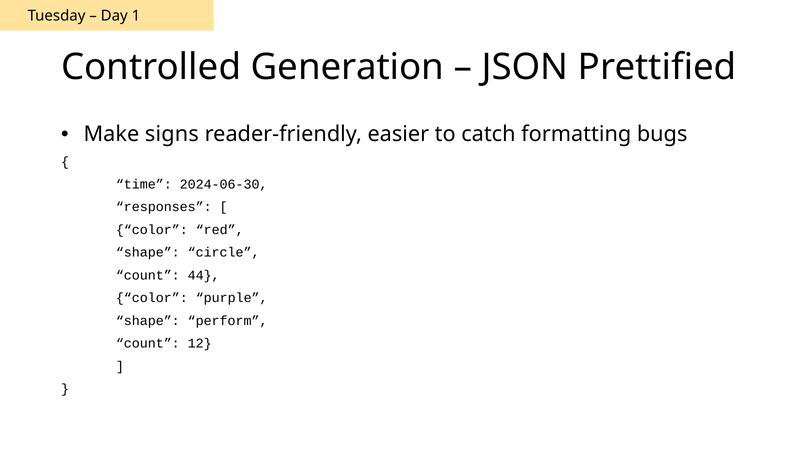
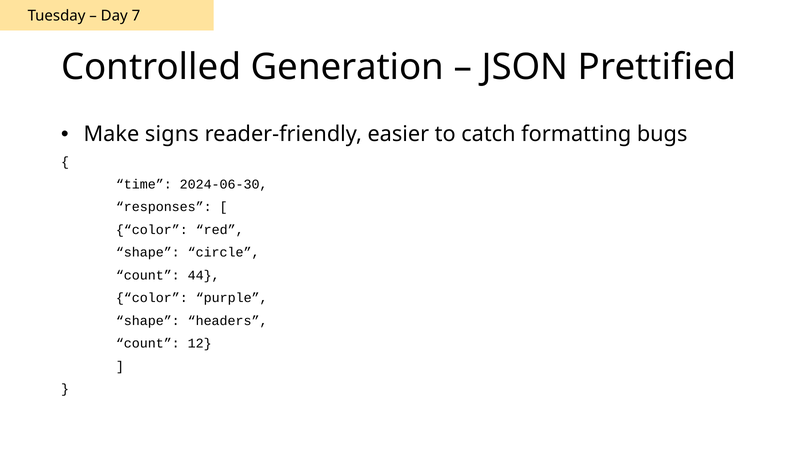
1: 1 -> 7
perform: perform -> headers
